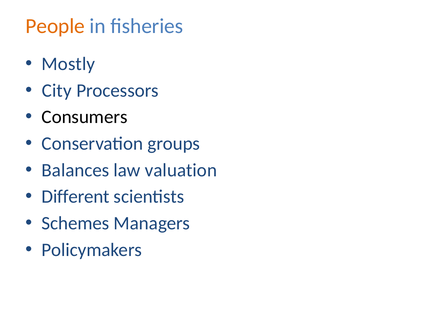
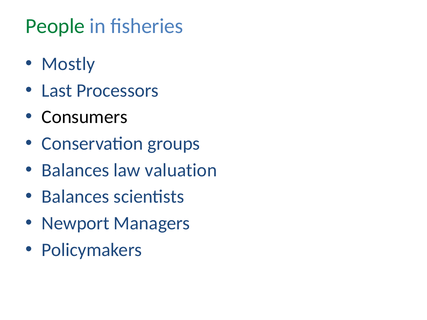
People colour: orange -> green
City: City -> Last
Different at (76, 197): Different -> Balances
Schemes: Schemes -> Newport
